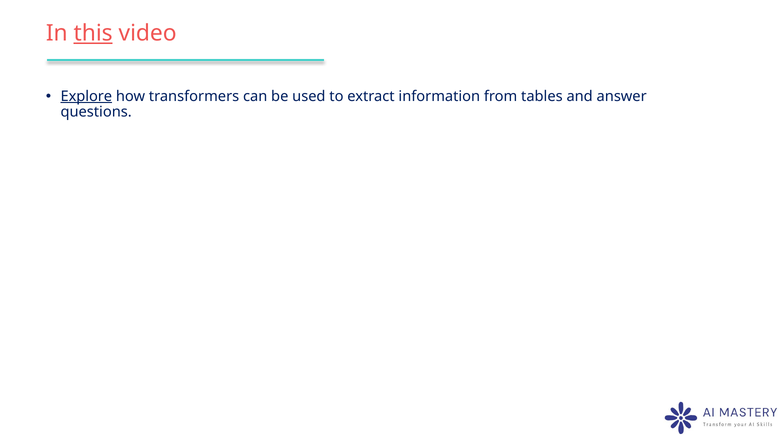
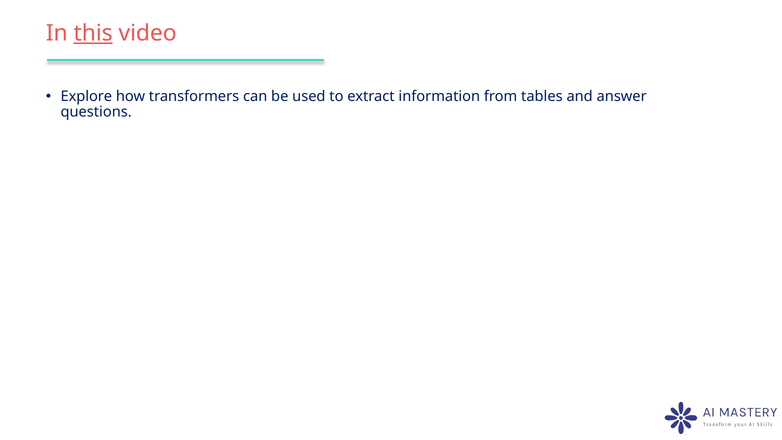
Explore underline: present -> none
